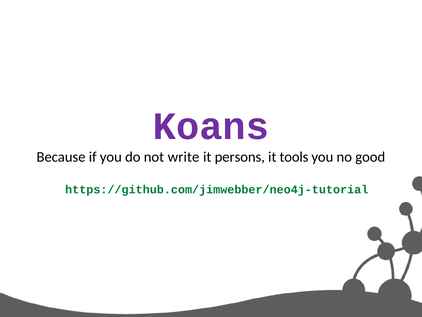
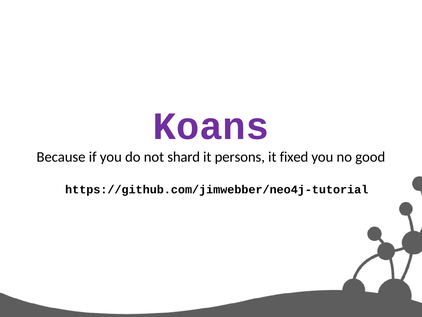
write: write -> shard
tools: tools -> fixed
https://github.com/jimwebber/neo4j-tutorial colour: green -> black
